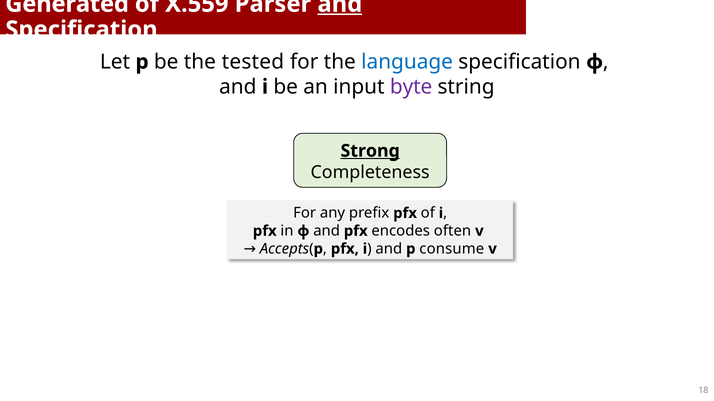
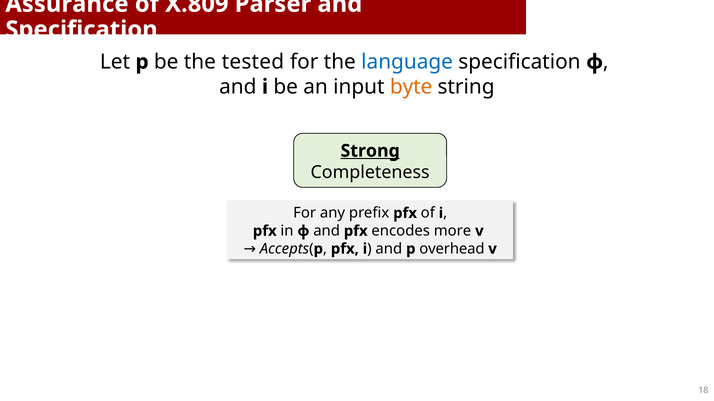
Generated: Generated -> Assurance
X.559: X.559 -> X.809
and at (340, 4) underline: present -> none
byte colour: purple -> orange
often: often -> more
consume: consume -> overhead
